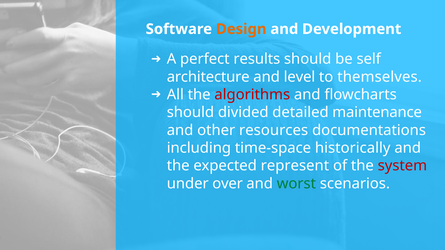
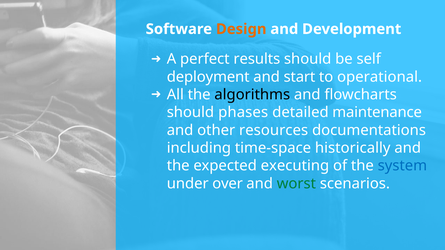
architecture: architecture -> deployment
level: level -> start
themselves: themselves -> operational
algorithms colour: red -> black
divided: divided -> phases
represent: represent -> executing
system colour: red -> blue
